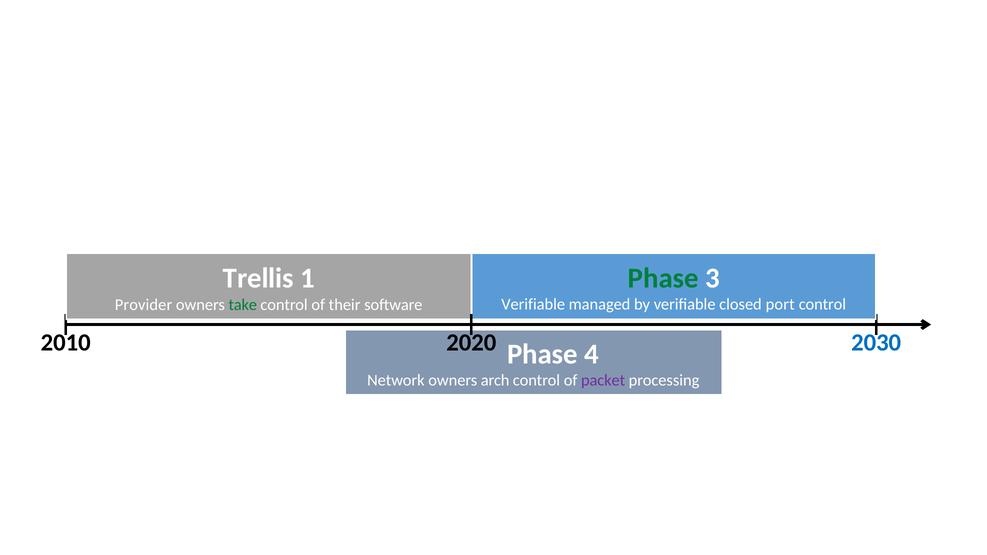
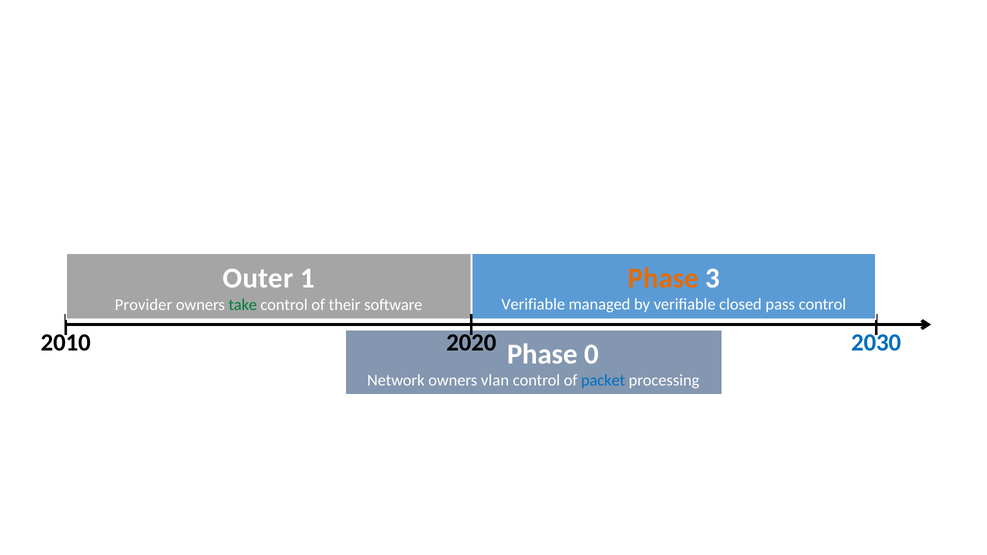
Phase at (663, 278) colour: green -> orange
Trellis: Trellis -> Outer
port: port -> pass
4: 4 -> 0
arch: arch -> vlan
packet colour: purple -> blue
